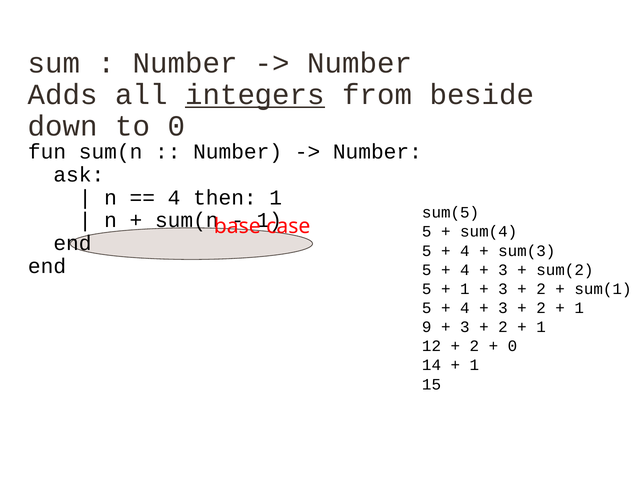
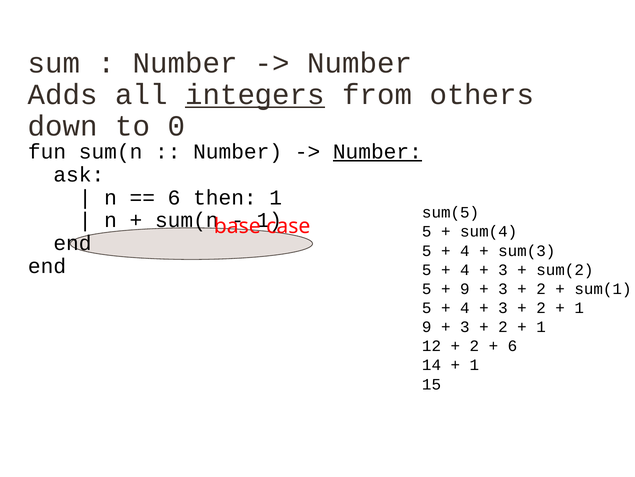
beside: beside -> others
Number at (377, 152) underline: none -> present
4 at (174, 197): 4 -> 6
1 at (465, 288): 1 -> 9
0 at (512, 346): 0 -> 6
